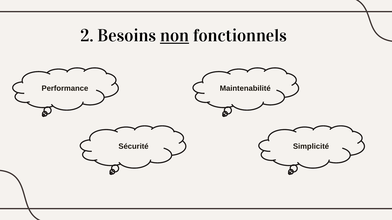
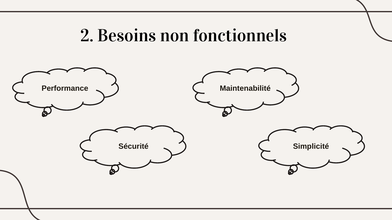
non underline: present -> none
